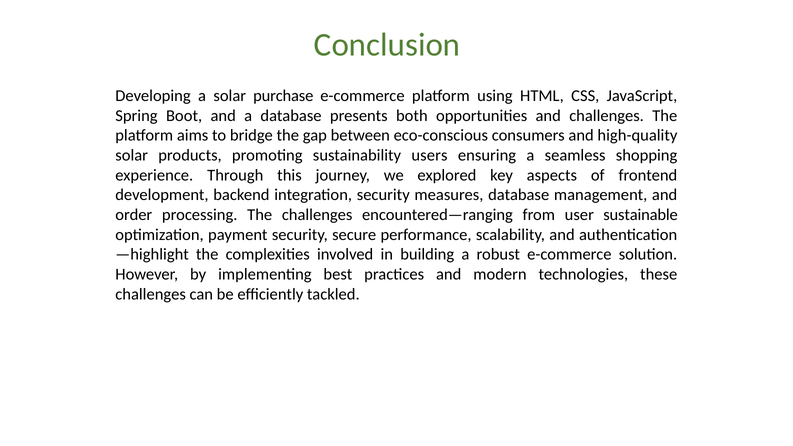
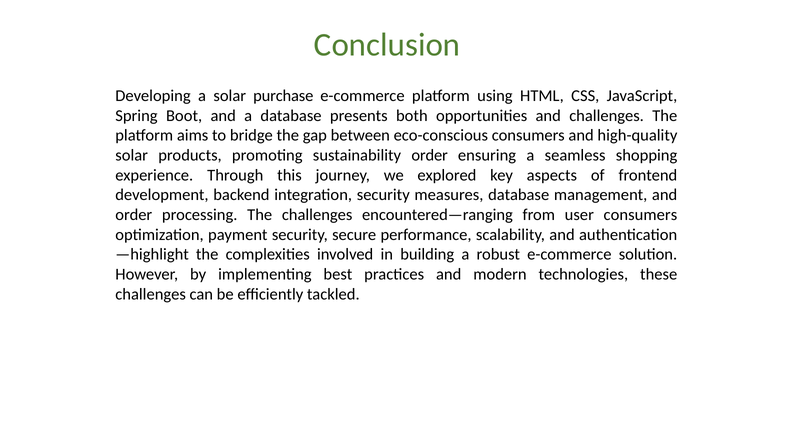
sustainability users: users -> order
user sustainable: sustainable -> consumers
